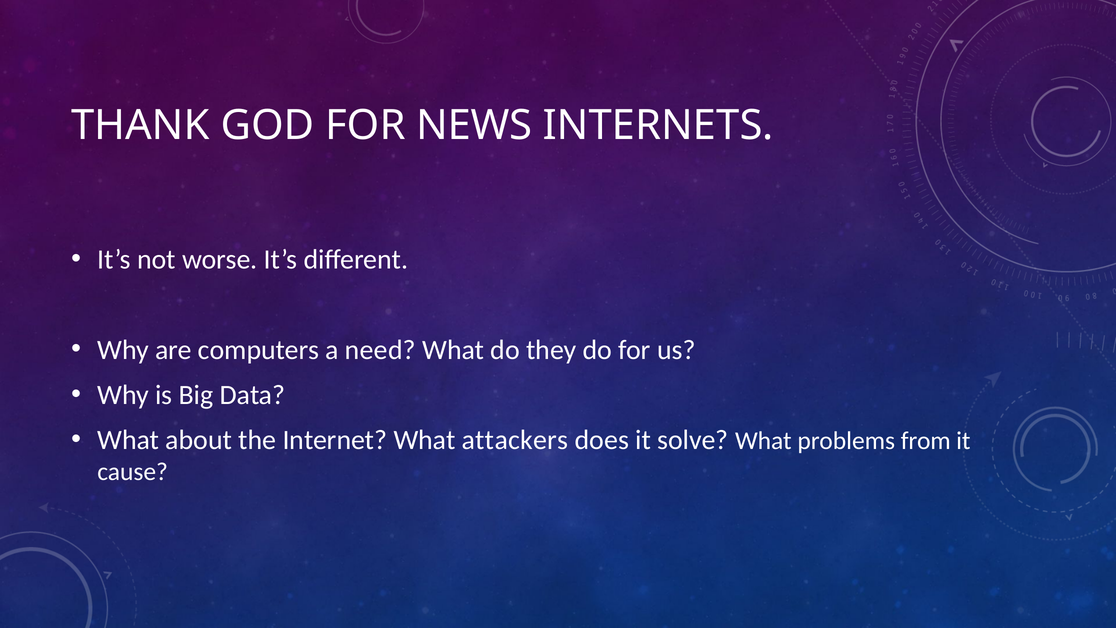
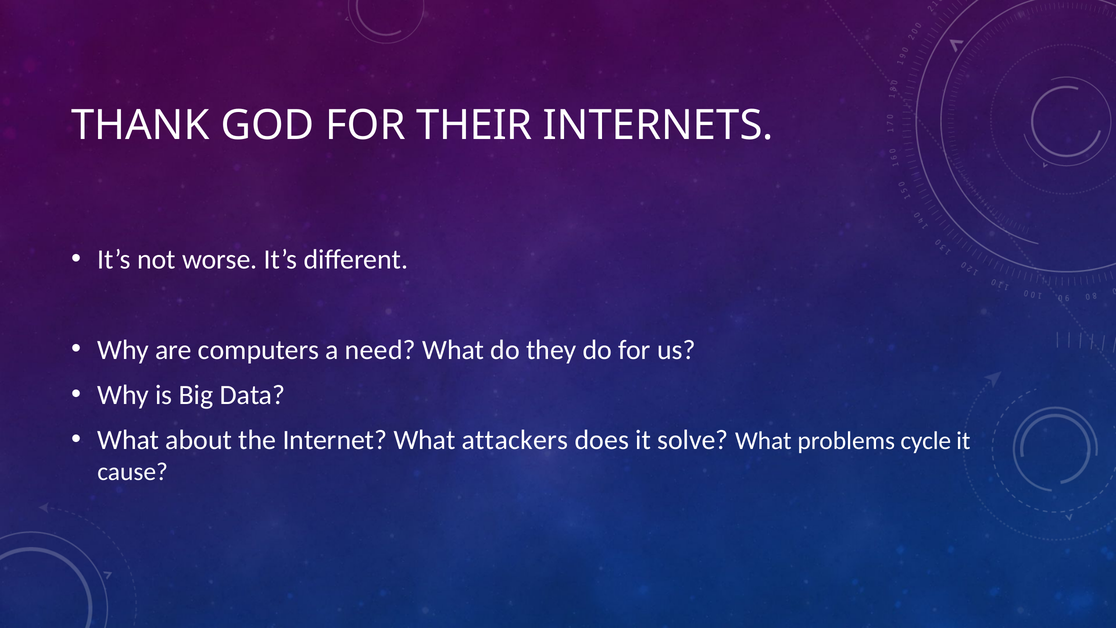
NEWS: NEWS -> THEIR
from: from -> cycle
